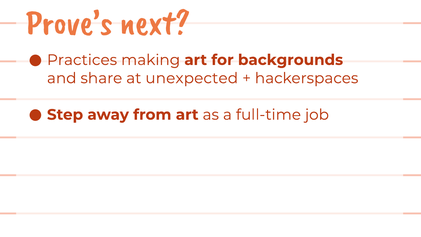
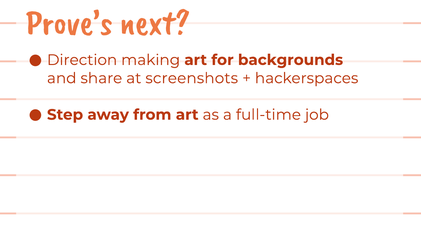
Practices: Practices -> Direction
unexpected: unexpected -> screenshots
